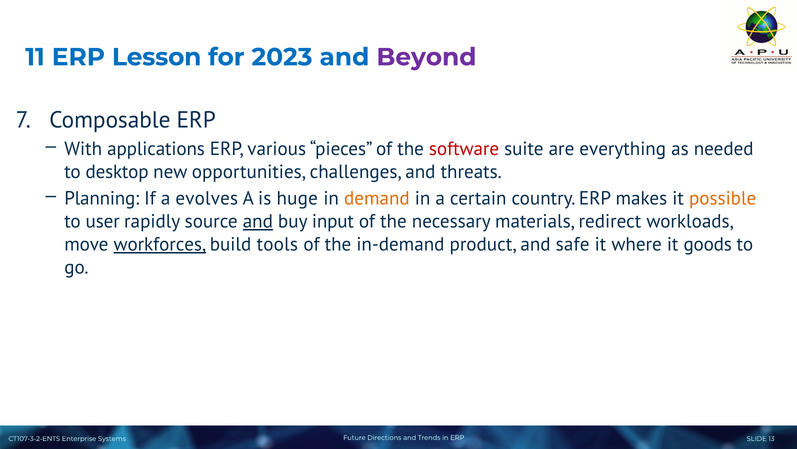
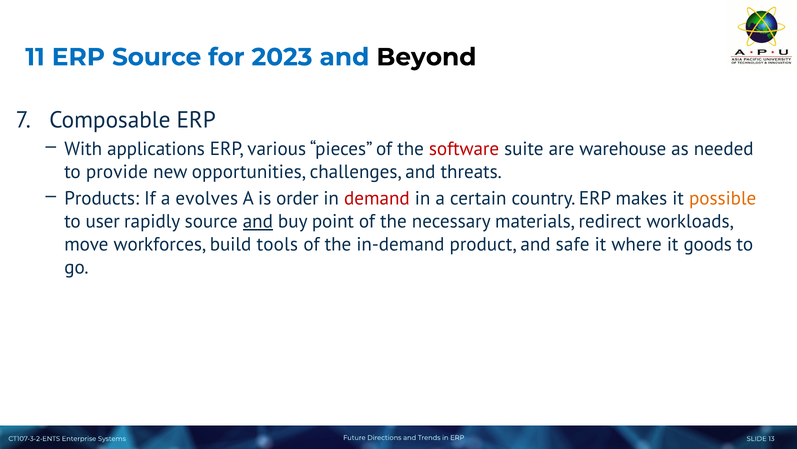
ERP Lesson: Lesson -> Source
Beyond colour: purple -> black
everything: everything -> warehouse
desktop: desktop -> provide
Planning: Planning -> Products
huge: huge -> order
demand colour: orange -> red
input: input -> point
workforces underline: present -> none
